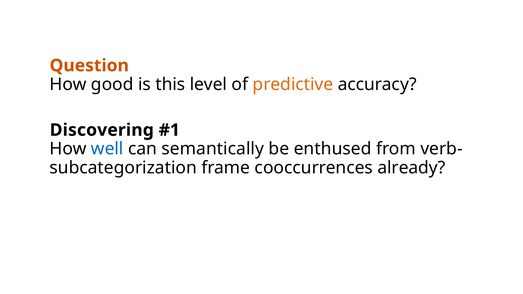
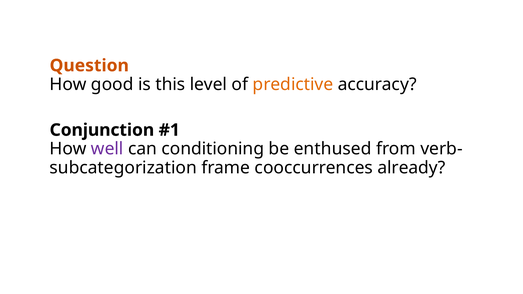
Discovering: Discovering -> Conjunction
well colour: blue -> purple
semantically: semantically -> conditioning
